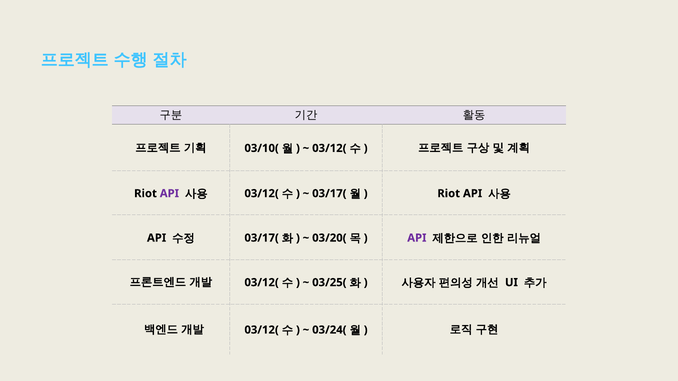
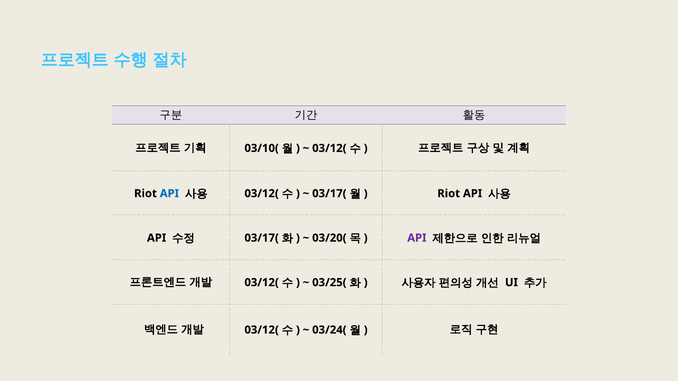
API at (169, 194) colour: purple -> blue
